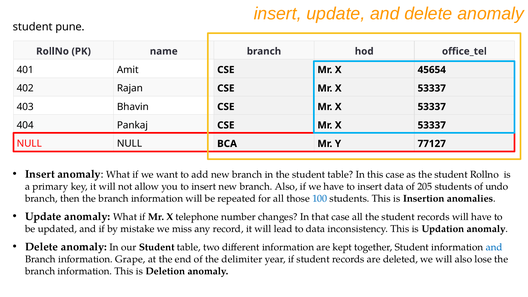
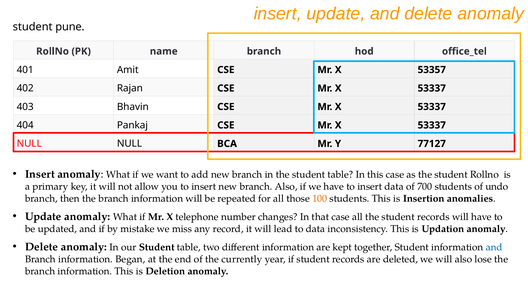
45654: 45654 -> 53357
205: 205 -> 700
100 colour: blue -> orange
Grape: Grape -> Began
delimiter: delimiter -> currently
